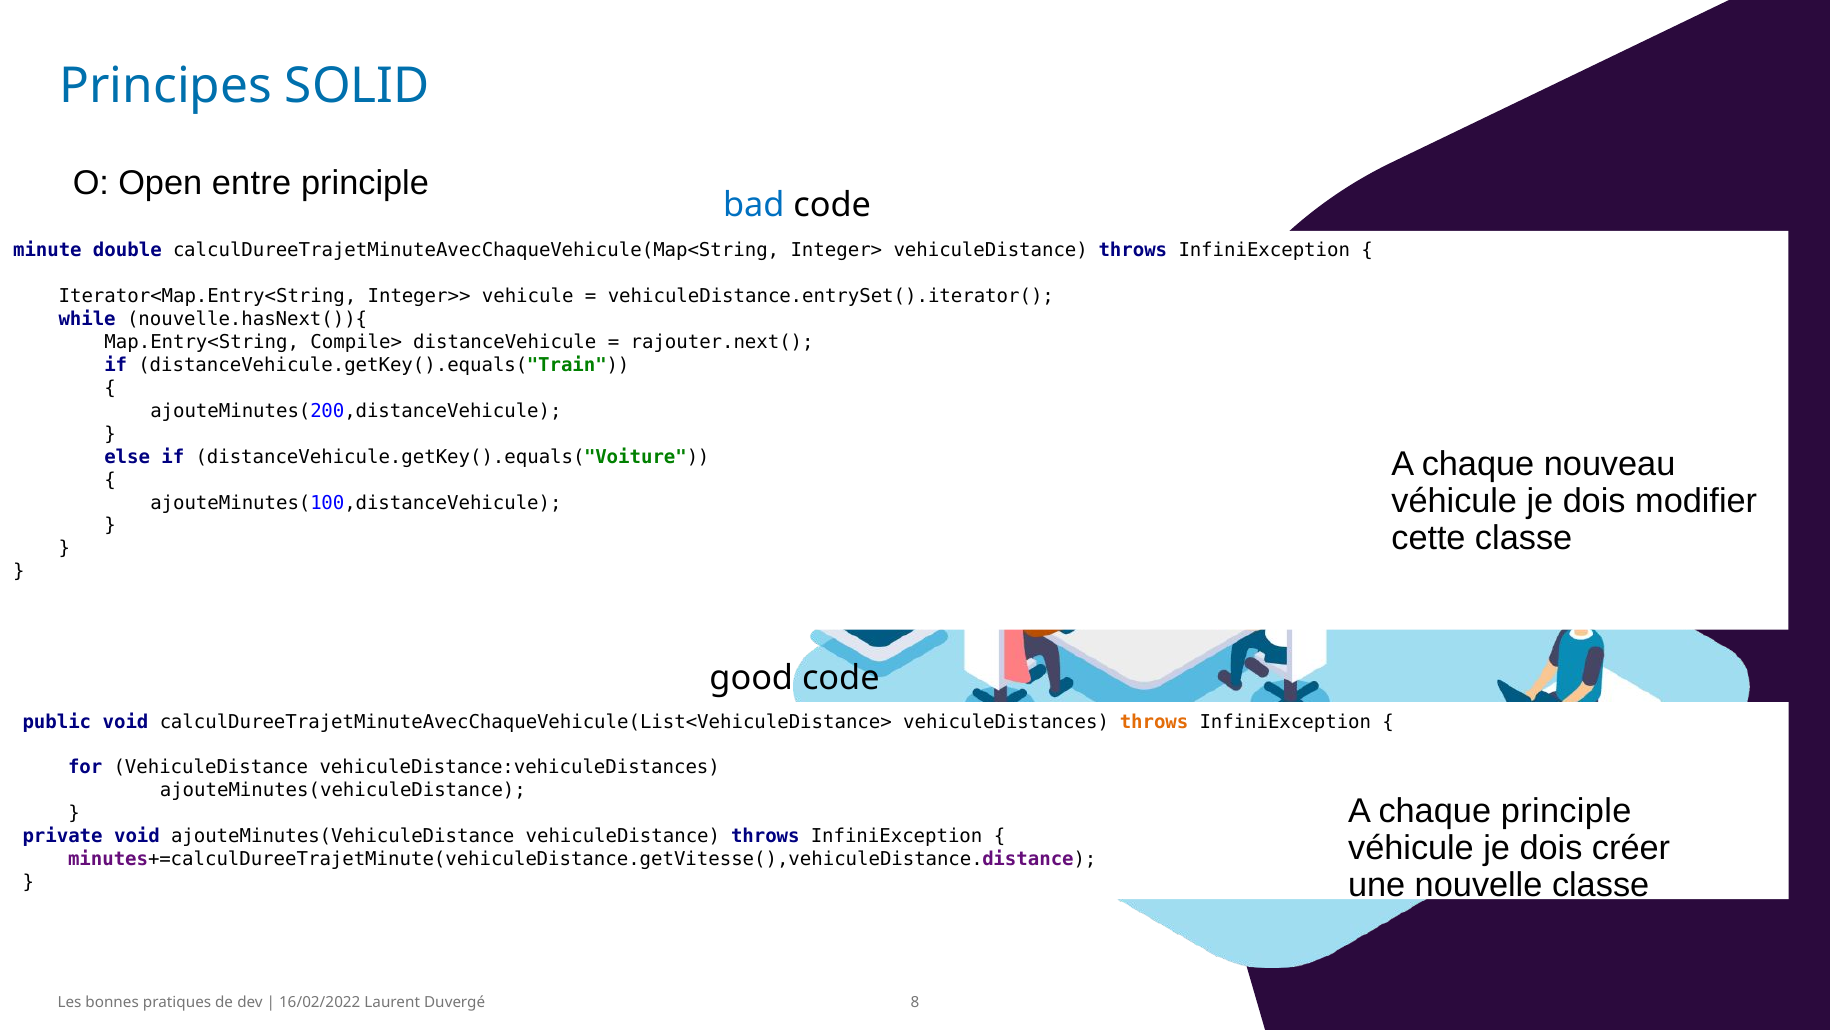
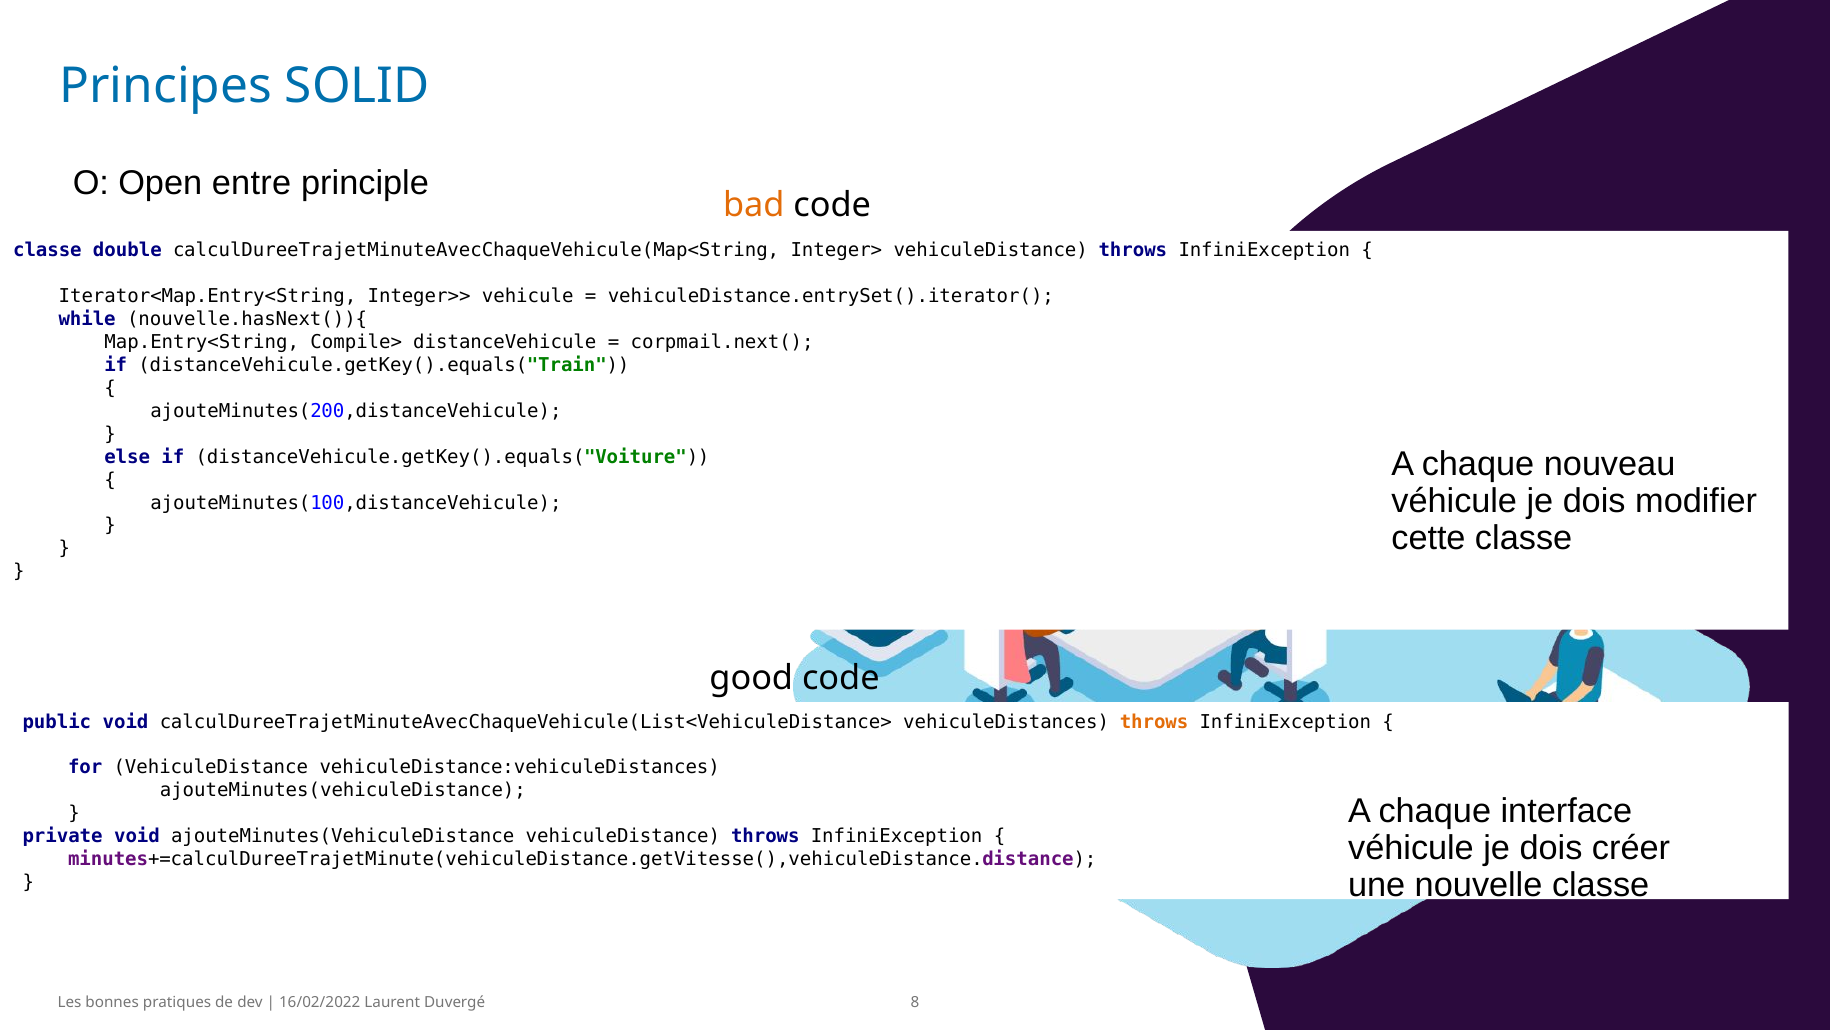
bad colour: blue -> orange
minute at (47, 250): minute -> classe
rajouter.next(: rajouter.next( -> corpmail.next(
chaque principle: principle -> interface
